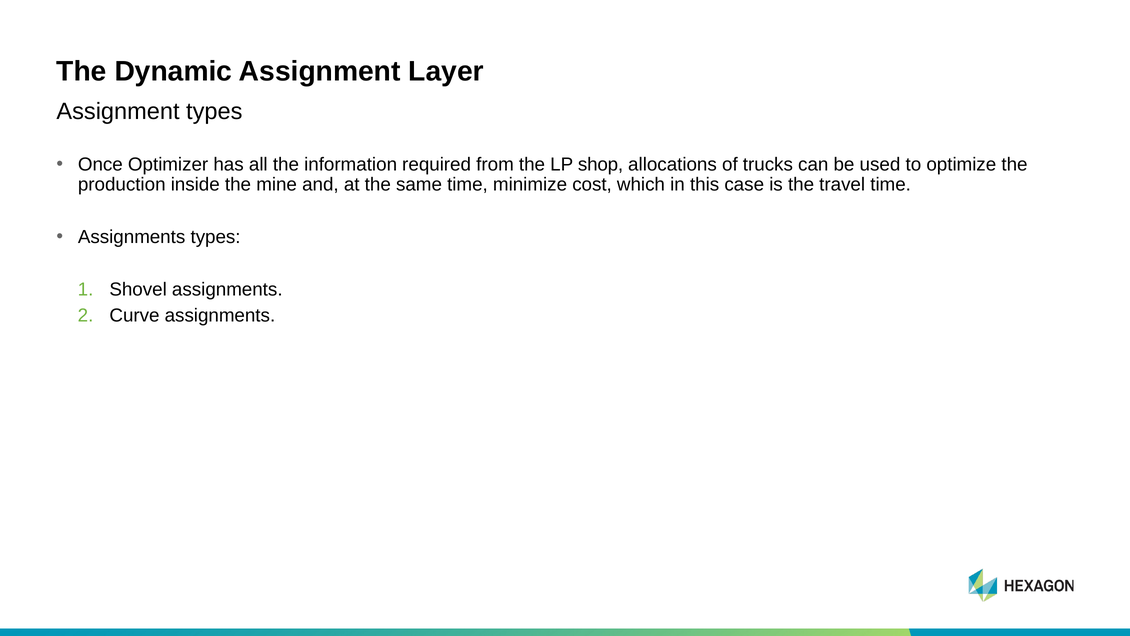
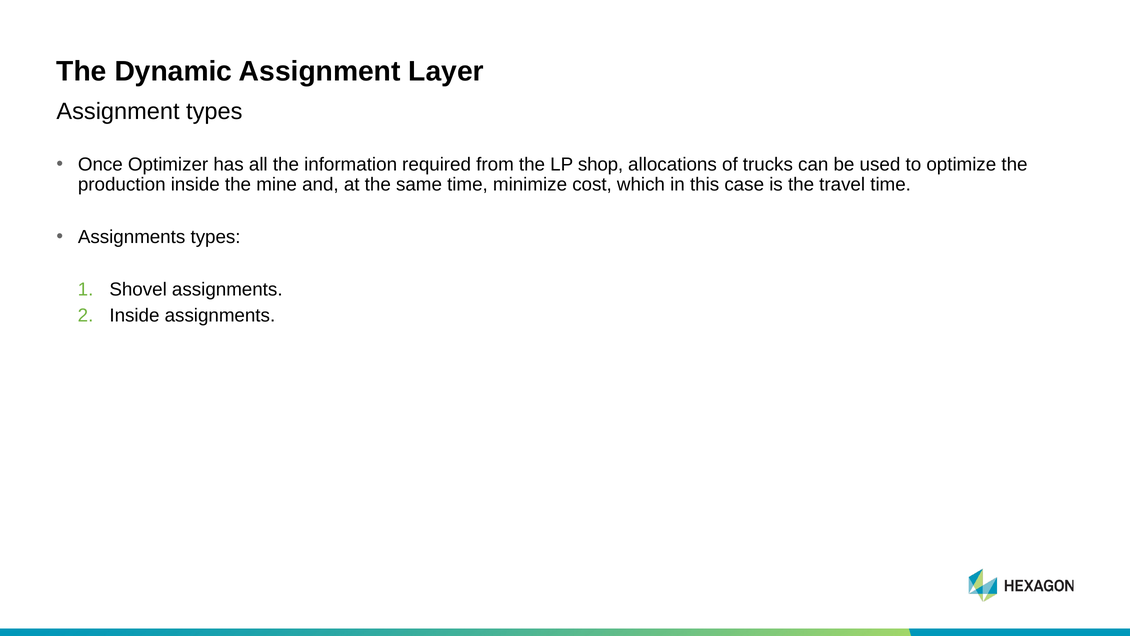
Curve at (134, 315): Curve -> Inside
